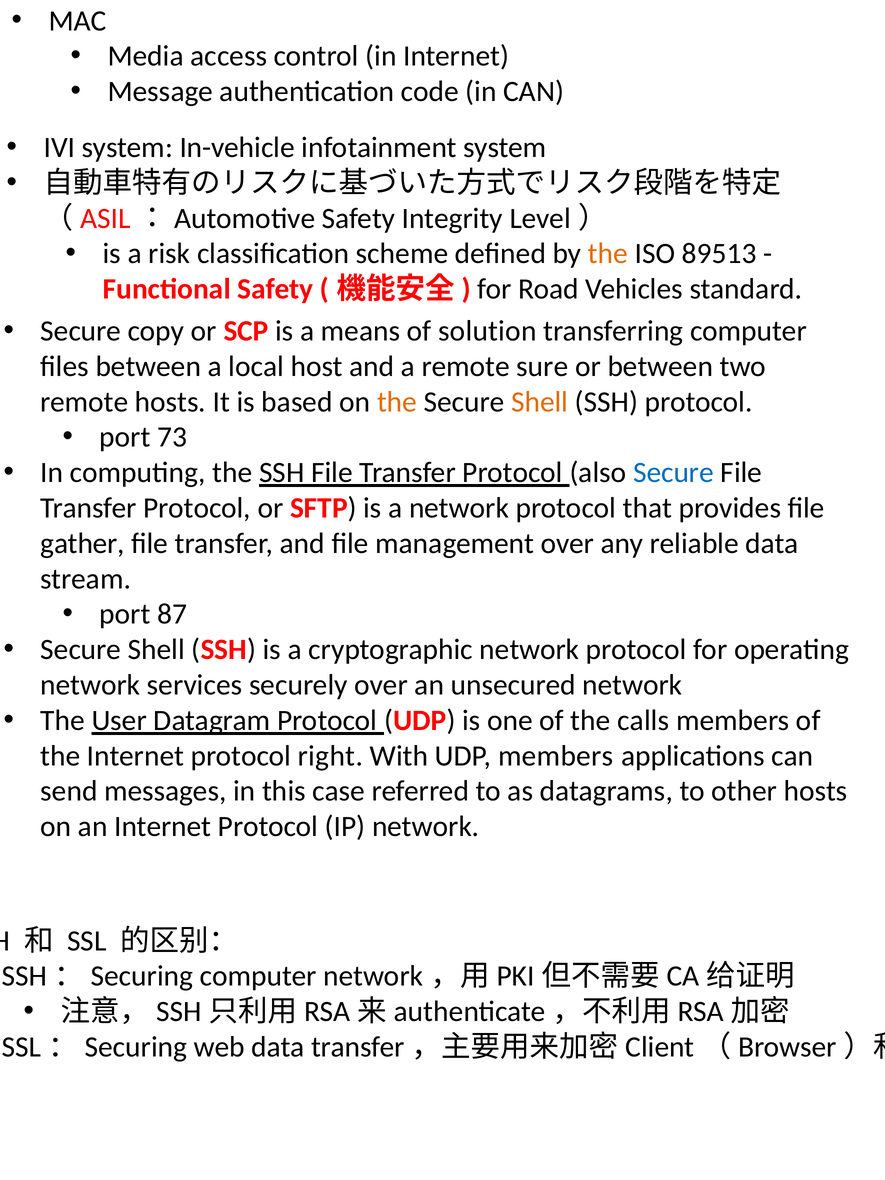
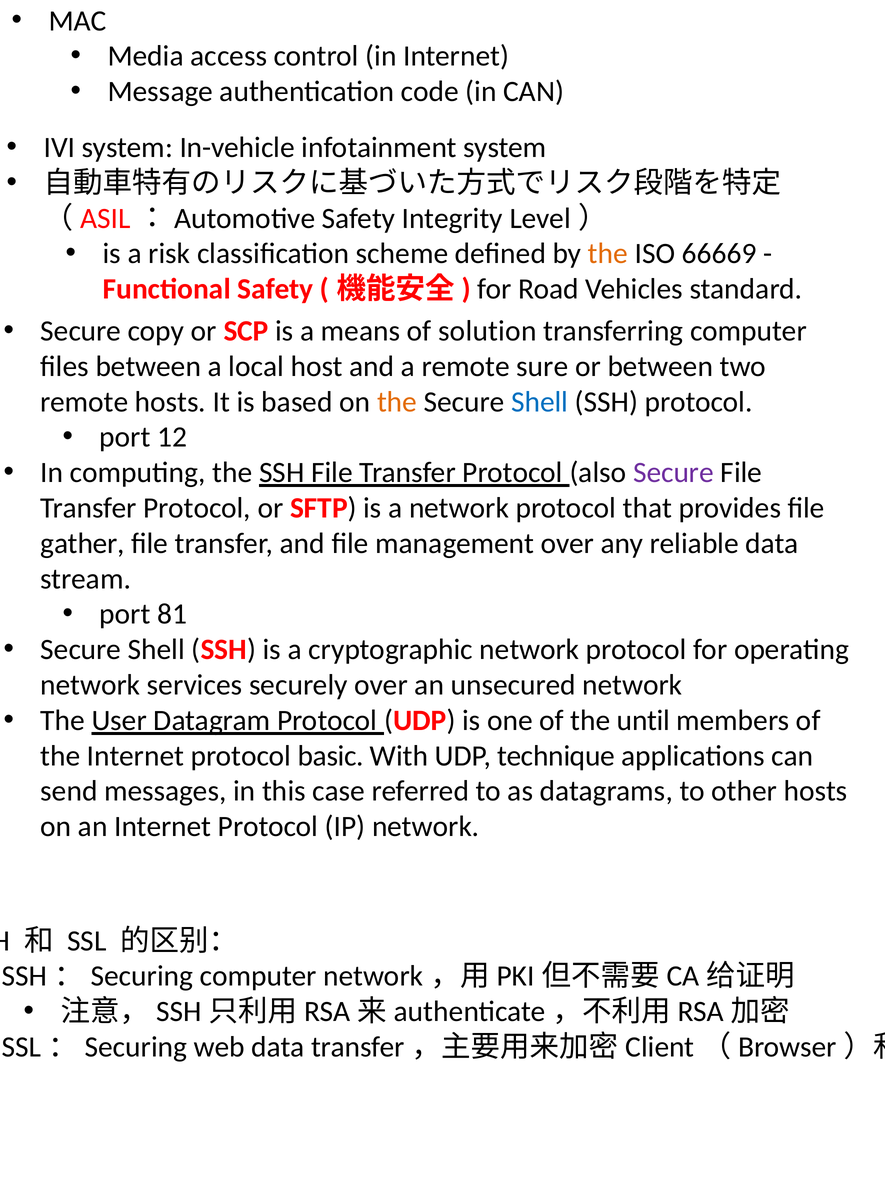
89513: 89513 -> 66669
Shell at (540, 402) colour: orange -> blue
73: 73 -> 12
Secure at (673, 473) colour: blue -> purple
87: 87 -> 81
calls: calls -> until
right: right -> basic
UDP members: members -> technique
